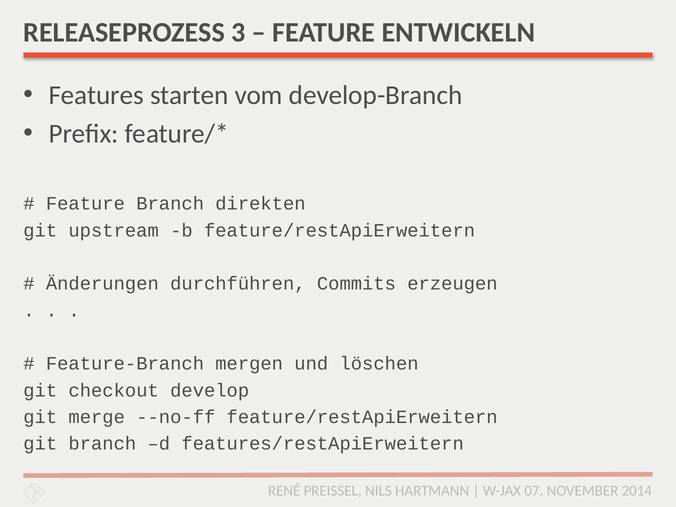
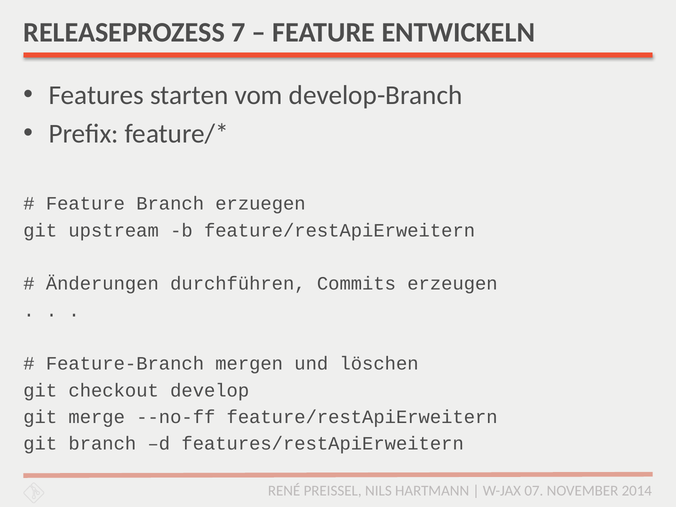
3: 3 -> 7
direkten: direkten -> erzuegen
